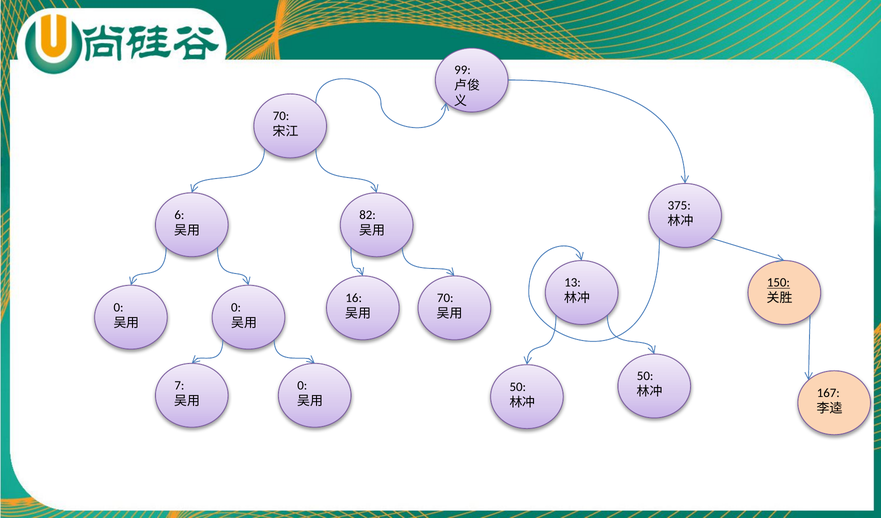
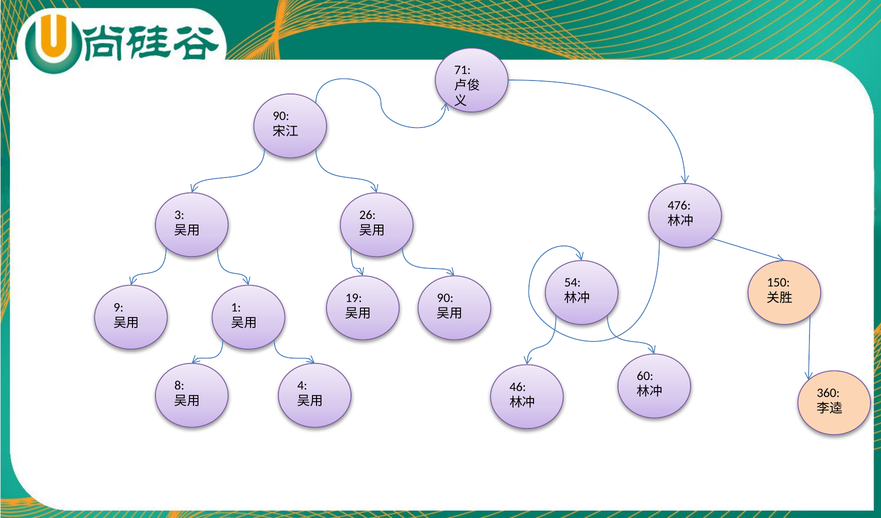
99: 99 -> 71
70 at (281, 116): 70 -> 90
375: 375 -> 476
6: 6 -> 3
82: 82 -> 26
13: 13 -> 54
150 underline: present -> none
16: 16 -> 19
70 at (445, 298): 70 -> 90
0 at (118, 308): 0 -> 9
0 at (236, 308): 0 -> 1
50 at (645, 377): 50 -> 60
7: 7 -> 8
0 at (302, 386): 0 -> 4
50 at (518, 387): 50 -> 46
167: 167 -> 360
